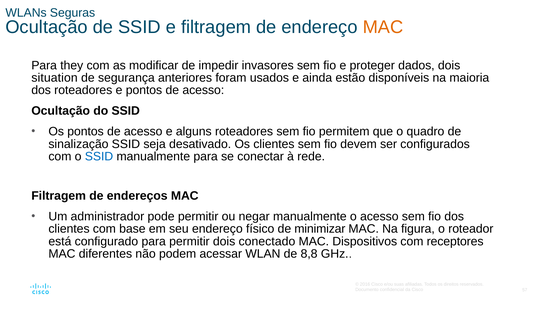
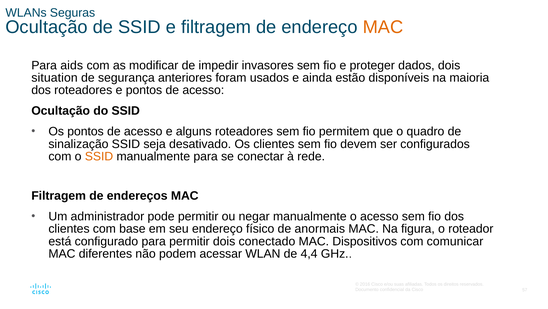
they: they -> aids
SSID at (99, 156) colour: blue -> orange
minimizar: minimizar -> anormais
receptores: receptores -> comunicar
8,8: 8,8 -> 4,4
